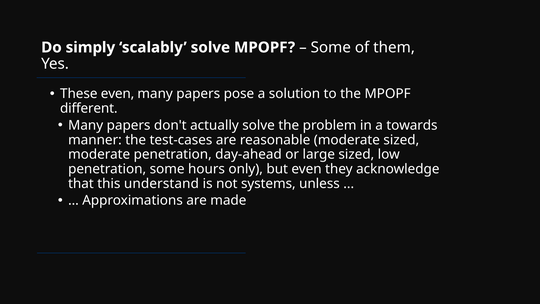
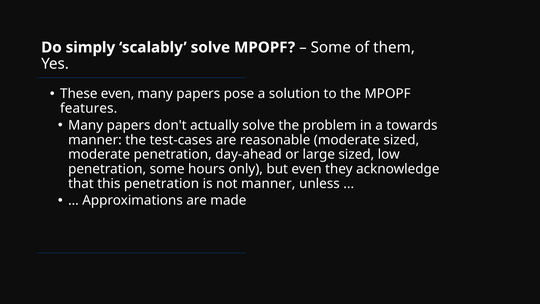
different: different -> features
this understand: understand -> penetration
not systems: systems -> manner
